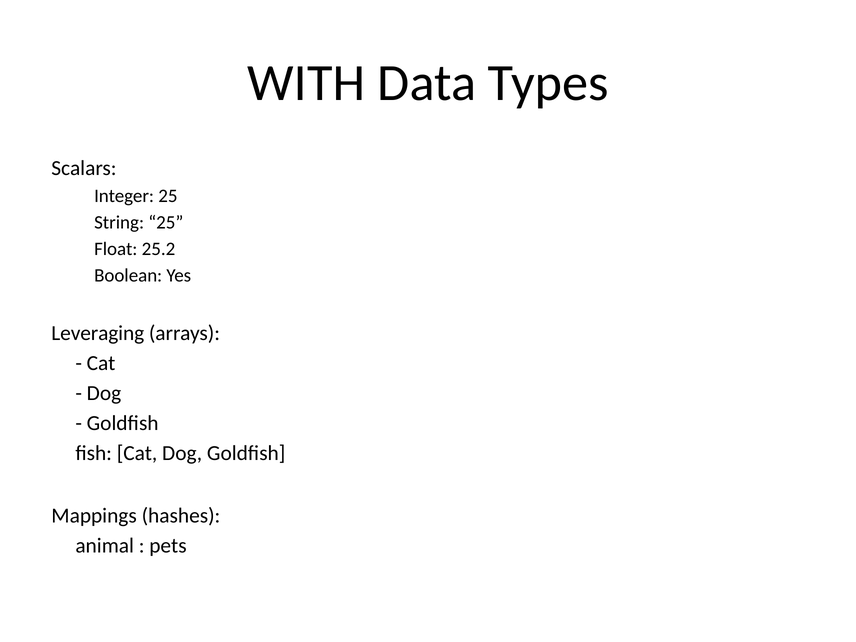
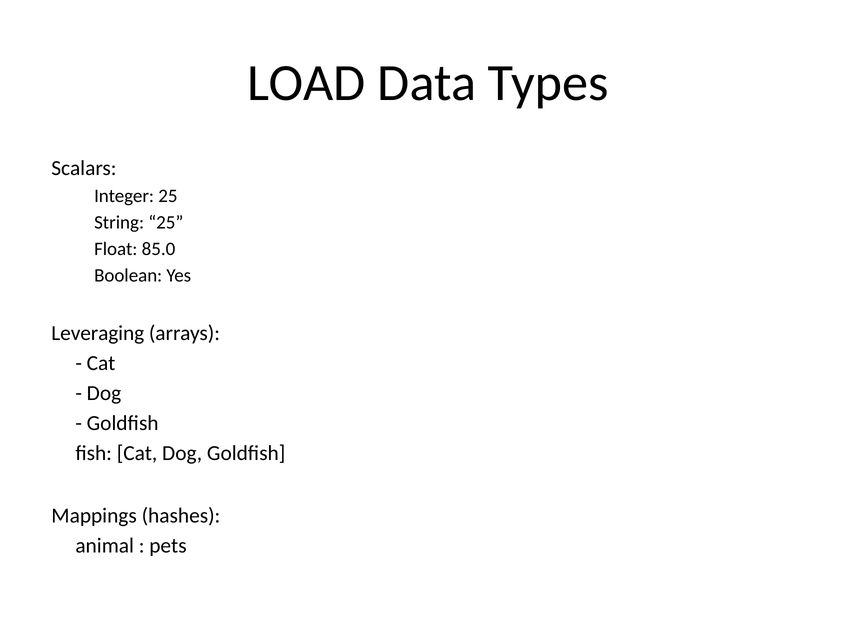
WITH: WITH -> LOAD
25.2: 25.2 -> 85.0
